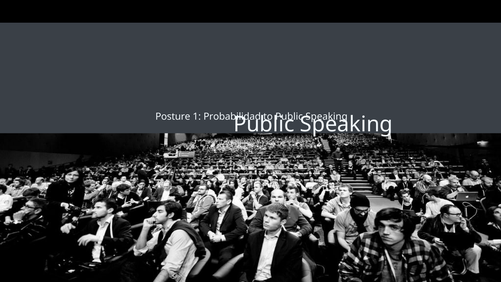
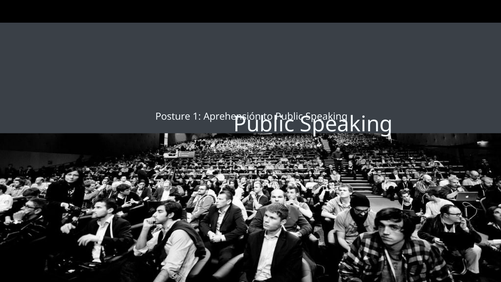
Probabilidad: Probabilidad -> Aprehensión
